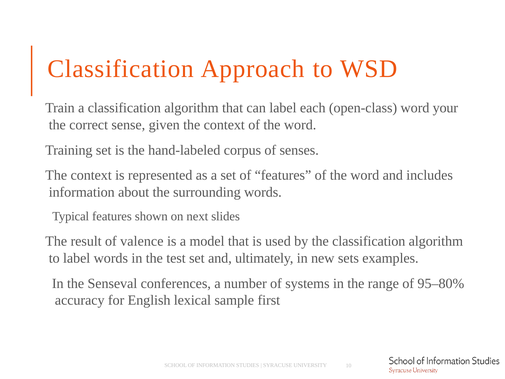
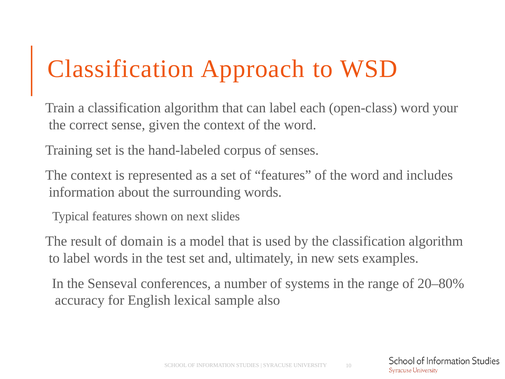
valence: valence -> domain
95–80%: 95–80% -> 20–80%
first: first -> also
